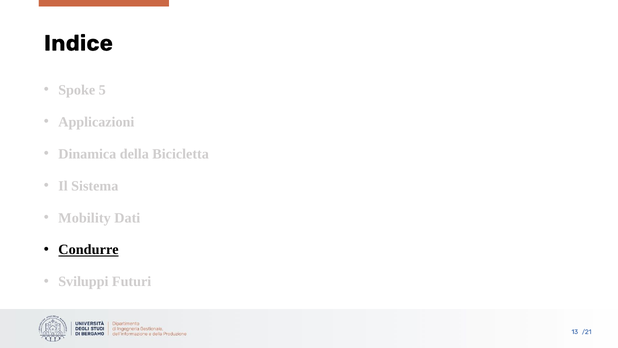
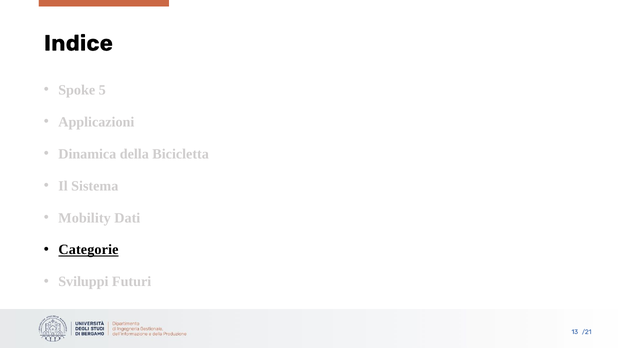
Condurre: Condurre -> Categorie
